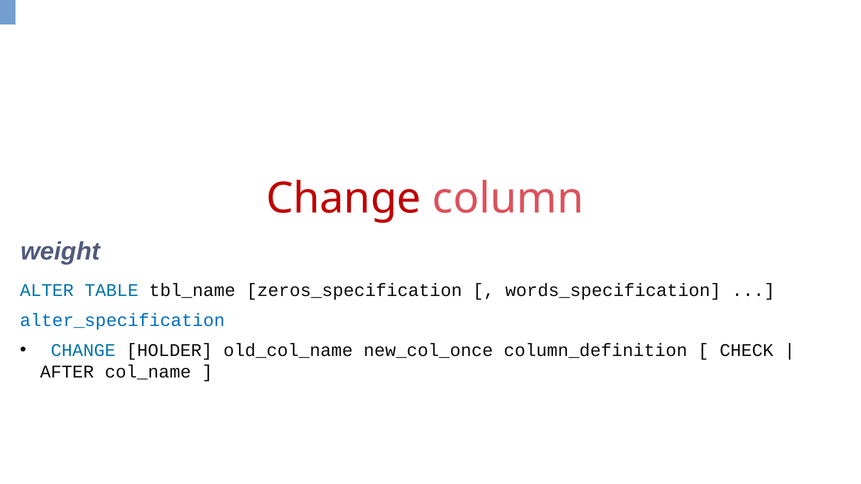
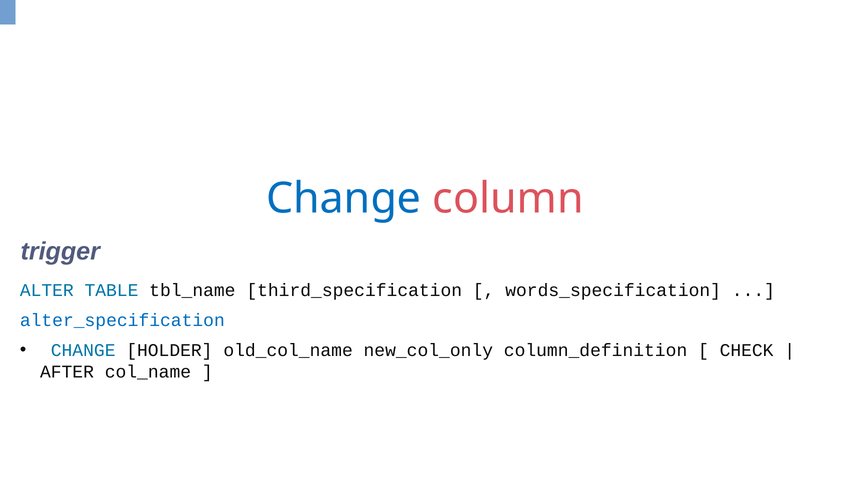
Change at (344, 199) colour: red -> blue
weight: weight -> trigger
zeros_specification: zeros_specification -> third_specification
new_col_once: new_col_once -> new_col_only
